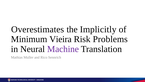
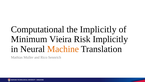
Overestimates: Overestimates -> Computational
Risk Problems: Problems -> Implicitly
Machine colour: purple -> orange
